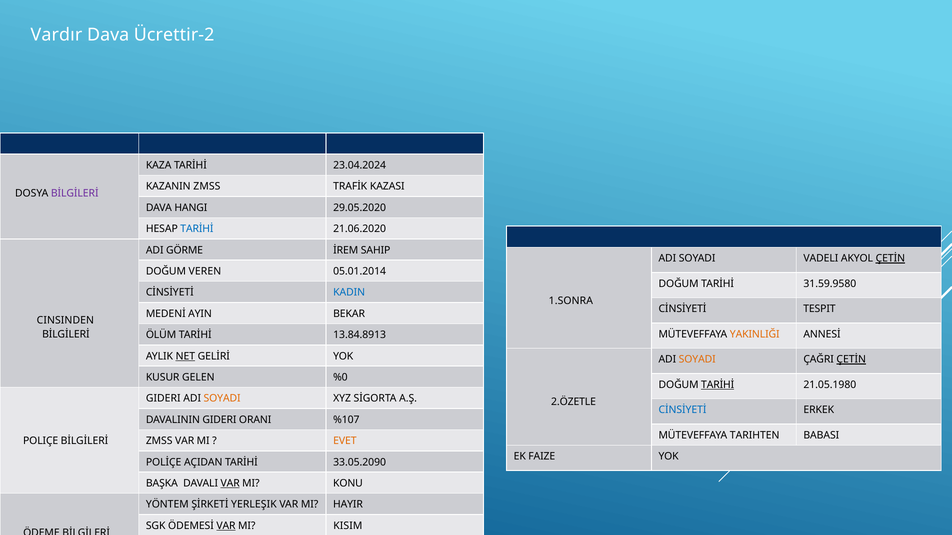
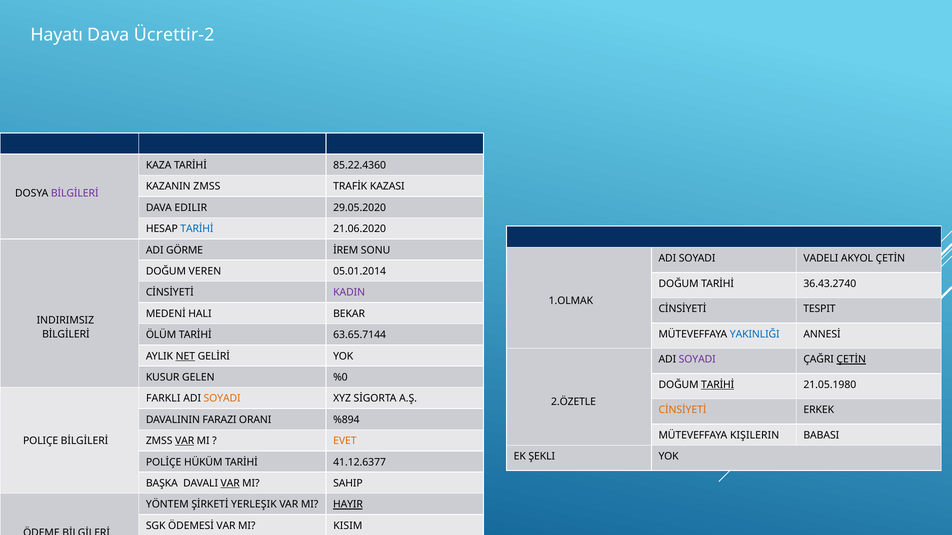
Vardır: Vardır -> Hayatı
23.04.2024: 23.04.2024 -> 85.22.4360
HANGI: HANGI -> EDILIR
SAHIP: SAHIP -> SONU
ÇETİN at (890, 259) underline: present -> none
31.59.9580: 31.59.9580 -> 36.43.2740
KADIN colour: blue -> purple
1.SONRA: 1.SONRA -> 1.OLMAK
AYIN: AYIN -> HALI
CINSINDEN: CINSINDEN -> INDIRIMSIZ
YAKINLIĞI colour: orange -> blue
13.84.8913: 13.84.8913 -> 63.65.7144
SOYADI at (697, 360) colour: orange -> purple
GIDERI at (163, 399): GIDERI -> FARKLI
CİNSİYETİ at (682, 410) colour: blue -> orange
DAVALININ GIDERI: GIDERI -> FARAZI
%107: %107 -> %894
TARIHTEN: TARIHTEN -> KIŞILERIN
VAR at (185, 441) underline: none -> present
FAIZE: FAIZE -> ŞEKLI
AÇIDAN: AÇIDAN -> HÜKÜM
33.05.2090: 33.05.2090 -> 41.12.6377
KONU: KONU -> SAHIP
HAYIR at (348, 505) underline: none -> present
VAR at (226, 526) underline: present -> none
